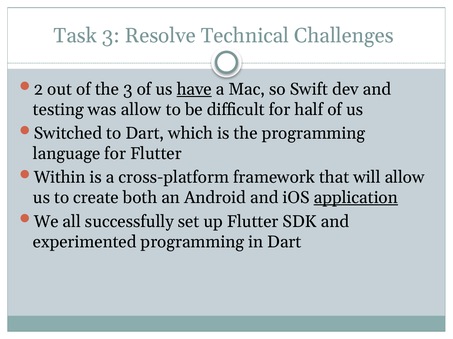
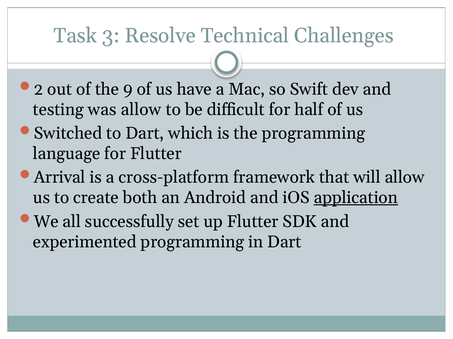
the 3: 3 -> 9
have underline: present -> none
Within: Within -> Arrival
